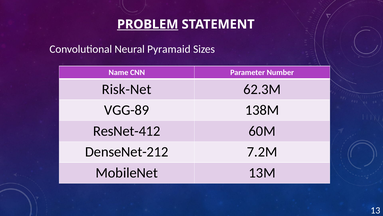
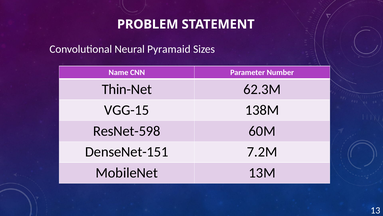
PROBLEM underline: present -> none
Risk-Net: Risk-Net -> Thin-Net
VGG-89: VGG-89 -> VGG-15
ResNet-412: ResNet-412 -> ResNet-598
DenseNet-212: DenseNet-212 -> DenseNet-151
